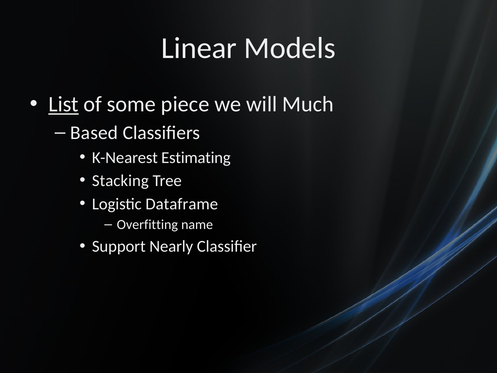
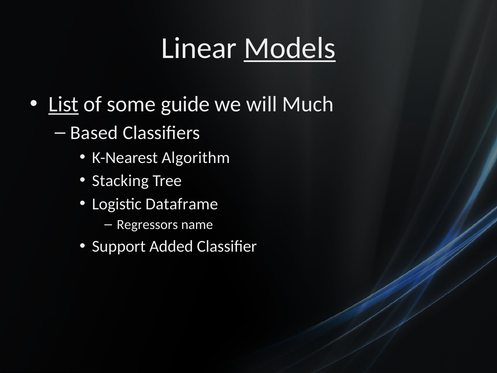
Models underline: none -> present
piece: piece -> guide
Estimating: Estimating -> Algorithm
Overfitting: Overfitting -> Regressors
Nearly: Nearly -> Added
